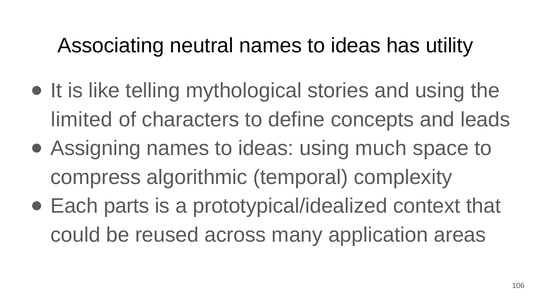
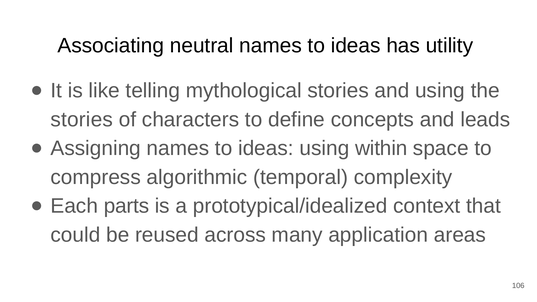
limited at (82, 120): limited -> stories
much: much -> within
